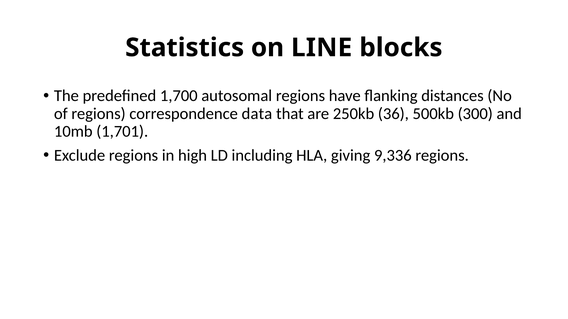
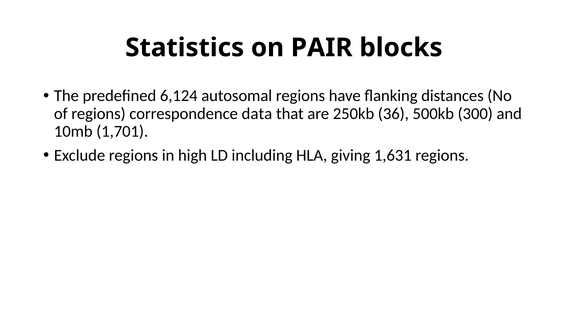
LINE: LINE -> PAIR
1,700: 1,700 -> 6,124
9,336: 9,336 -> 1,631
